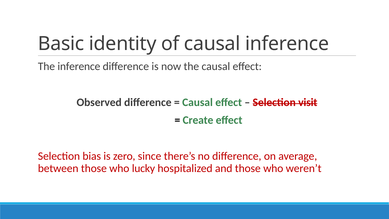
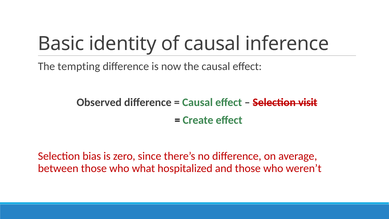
The inference: inference -> tempting
lucky: lucky -> what
